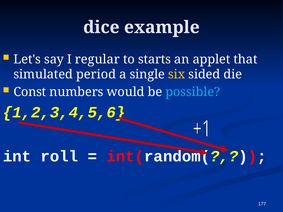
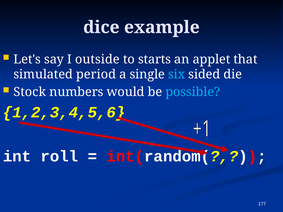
regular: regular -> outside
six colour: yellow -> light blue
Const: Const -> Stock
